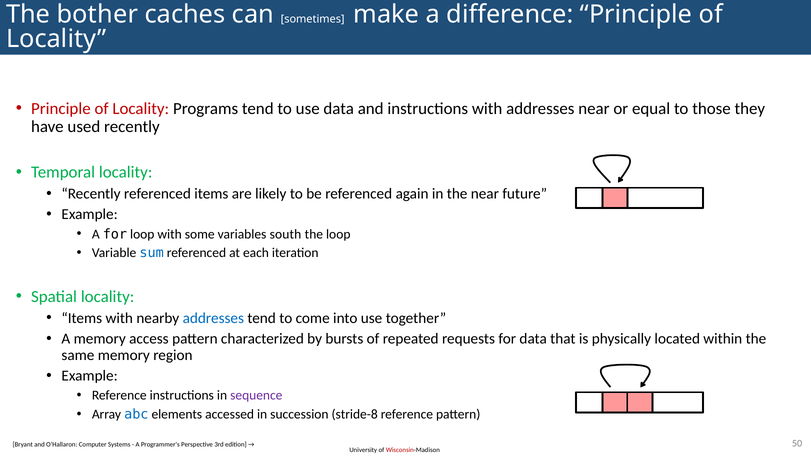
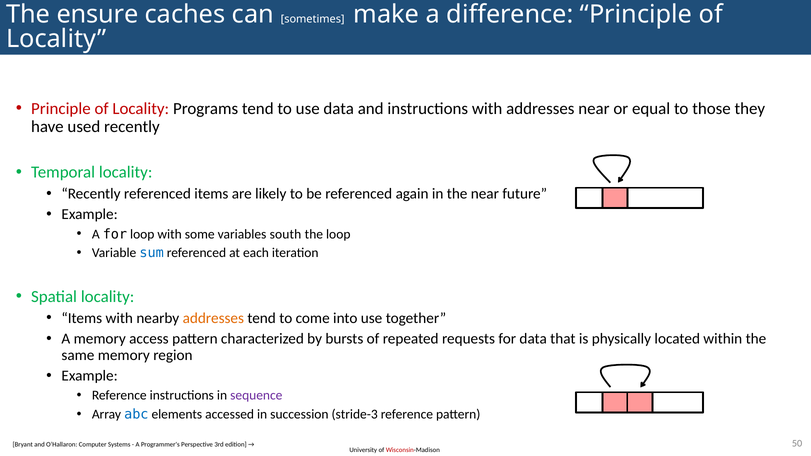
bother: bother -> ensure
addresses at (213, 318) colour: blue -> orange
stride-8: stride-8 -> stride-3
